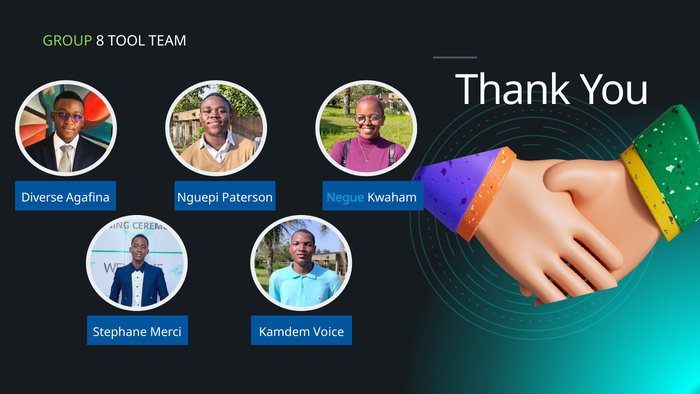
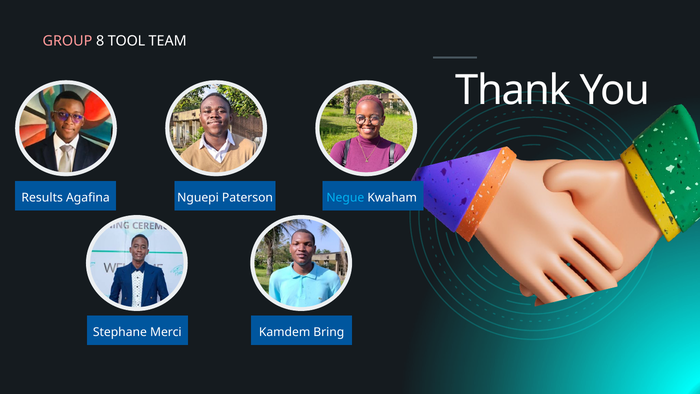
GROUP colour: light green -> pink
Diverse: Diverse -> Results
Voice: Voice -> Bring
